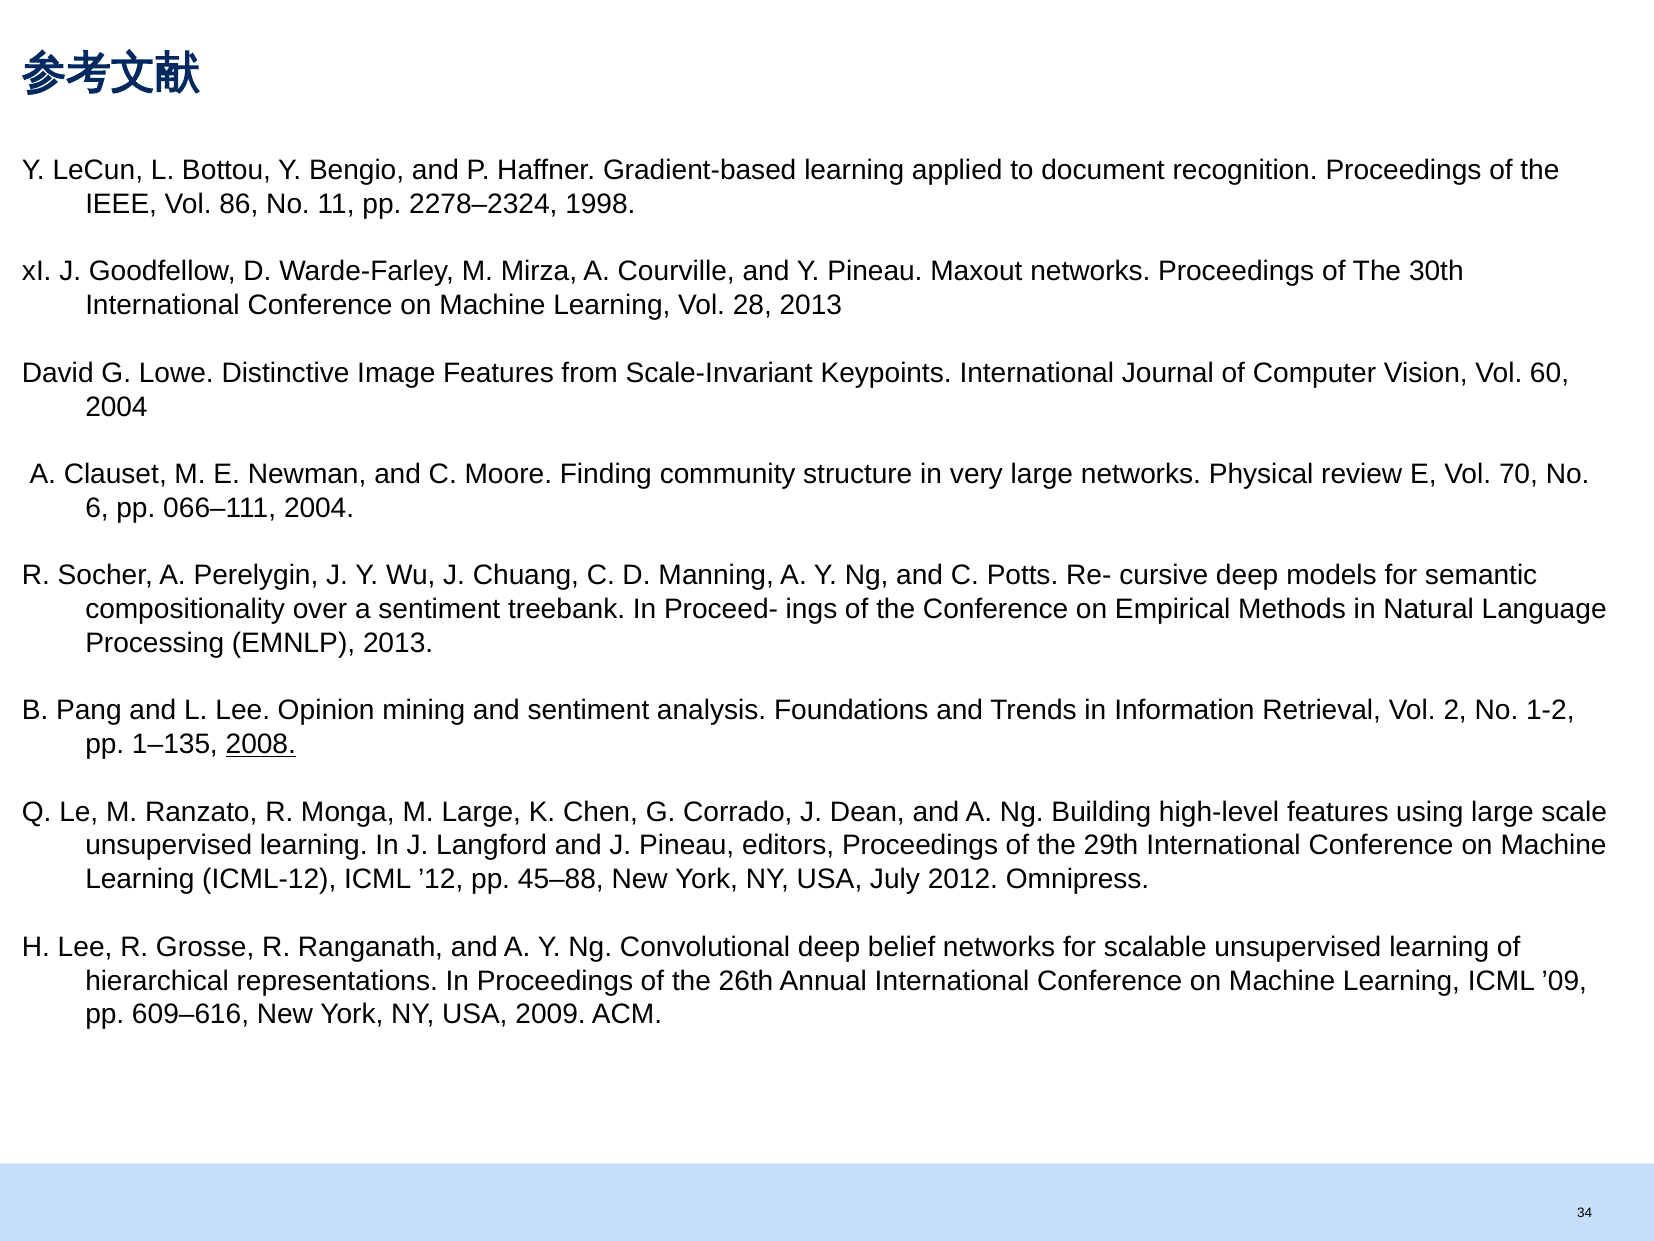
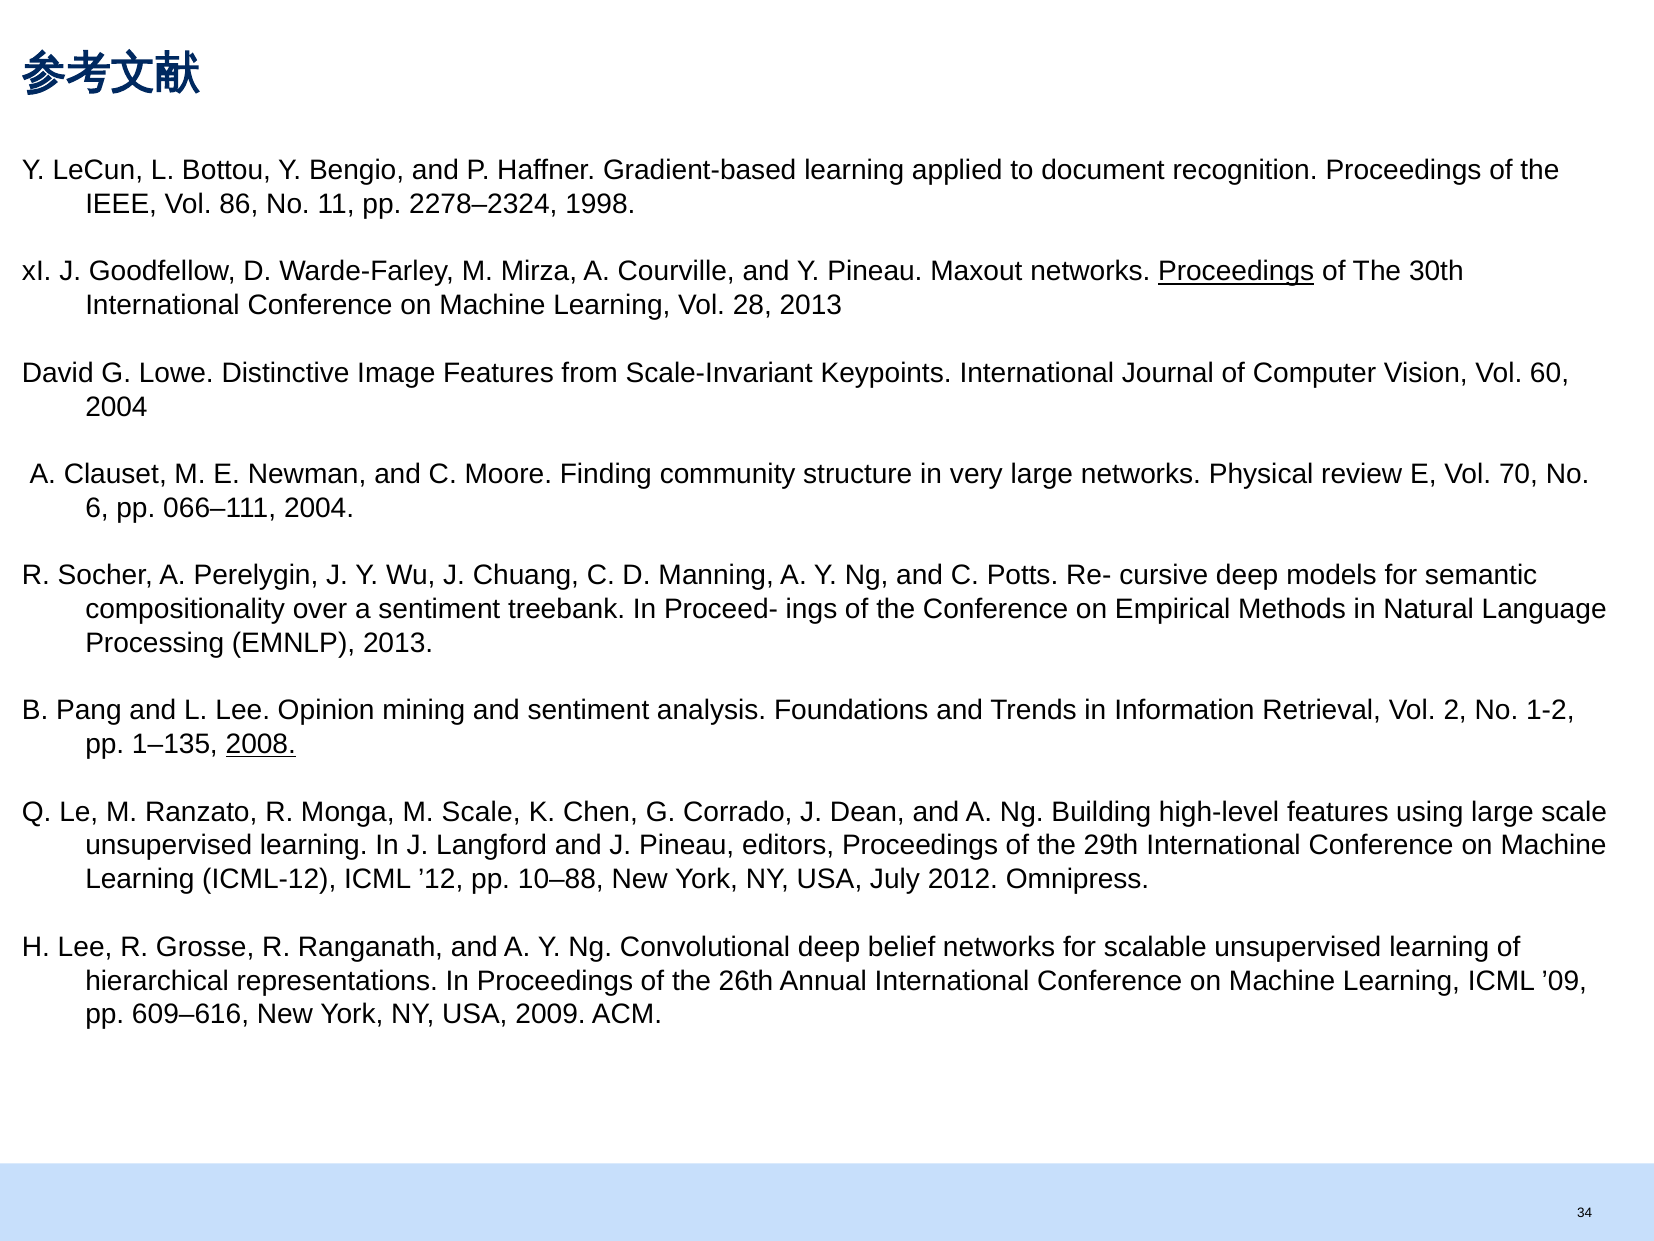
Proceedings at (1236, 272) underline: none -> present
M Large: Large -> Scale
45–88: 45–88 -> 10–88
